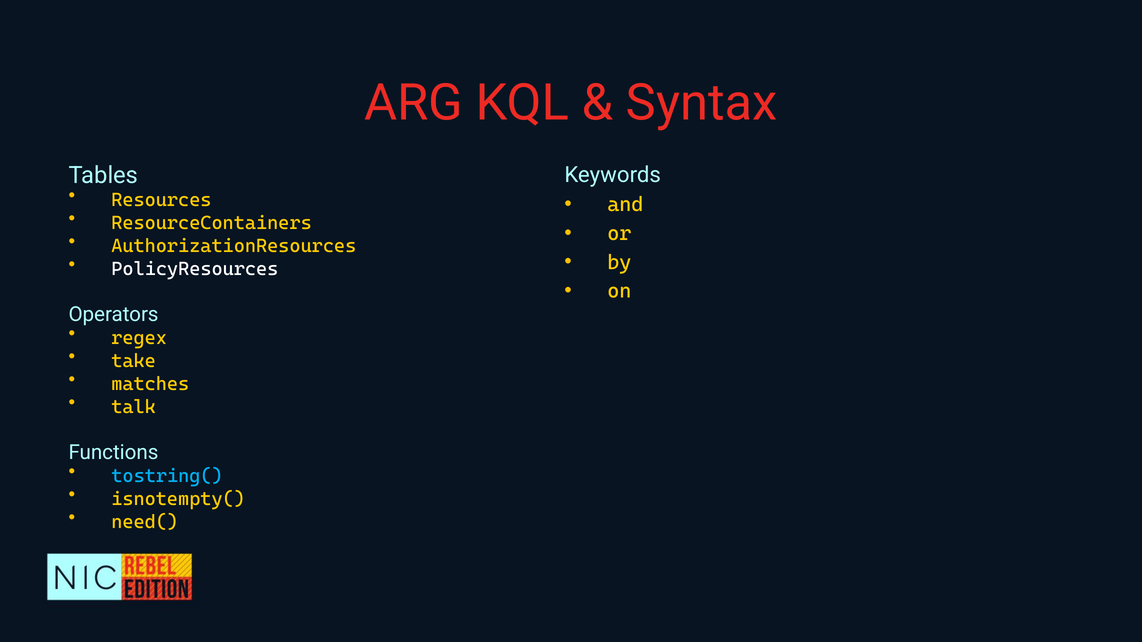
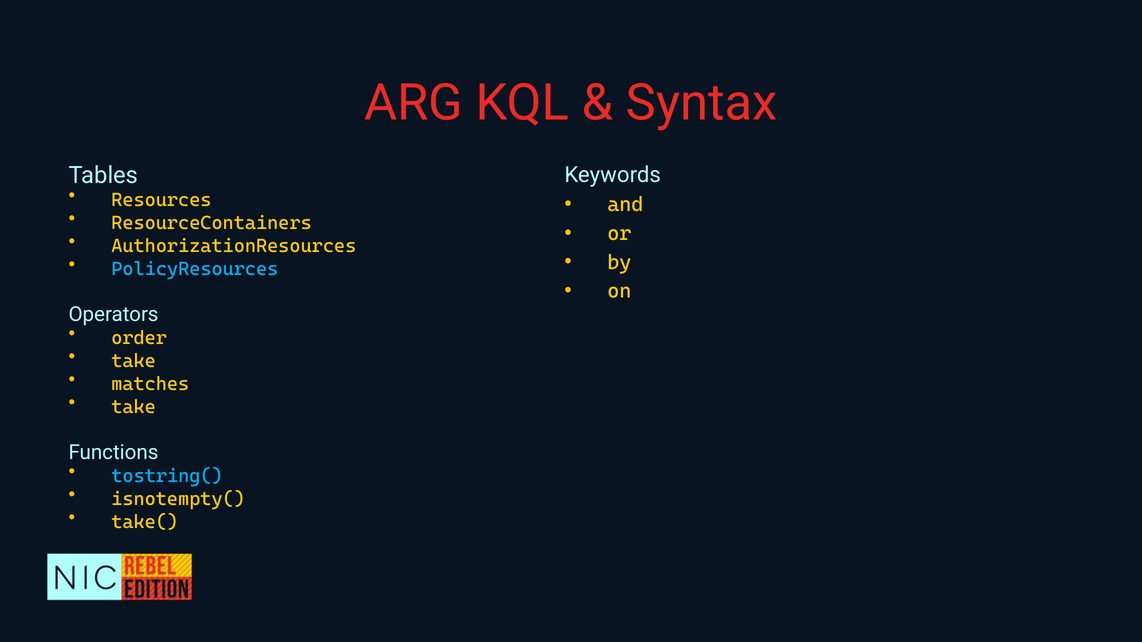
PolicyResources colour: white -> light blue
regex: regex -> order
talk at (134, 407): talk -> take
need(: need( -> take(
